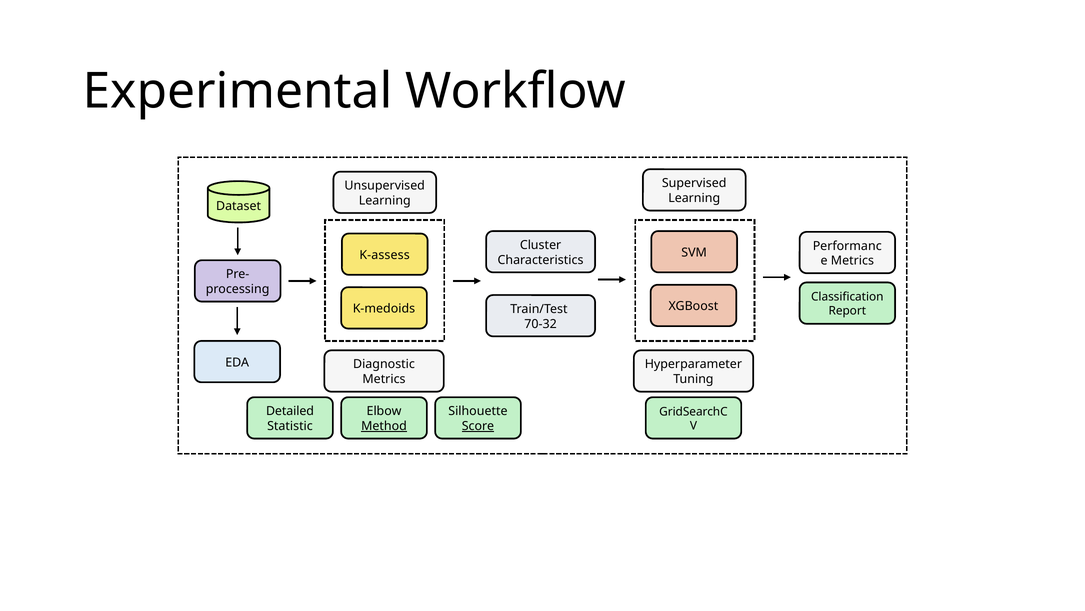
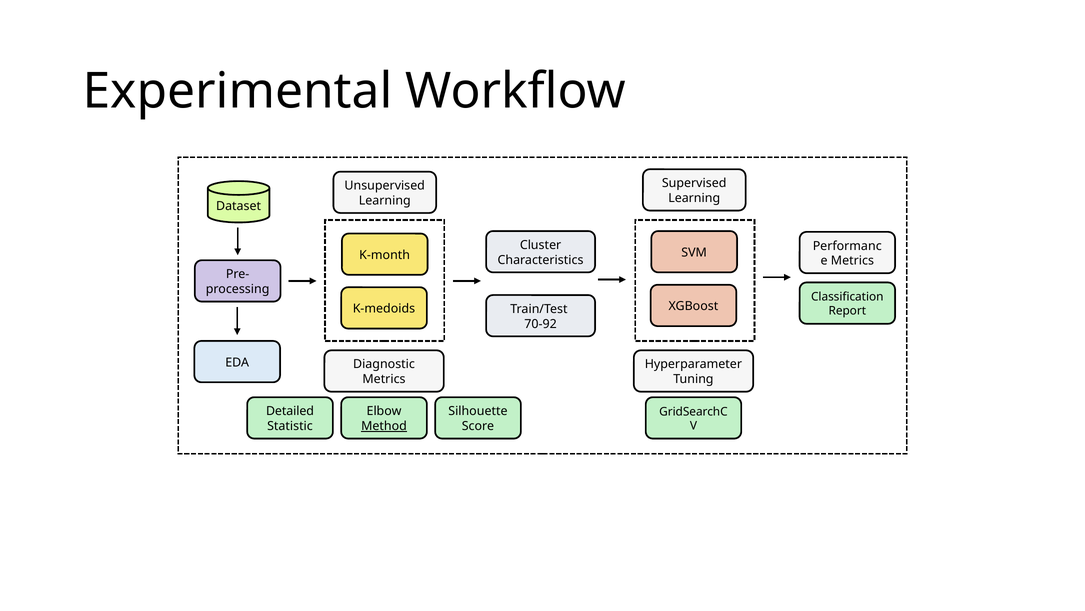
K-assess: K-assess -> K-month
70-32: 70-32 -> 70-92
Score underline: present -> none
